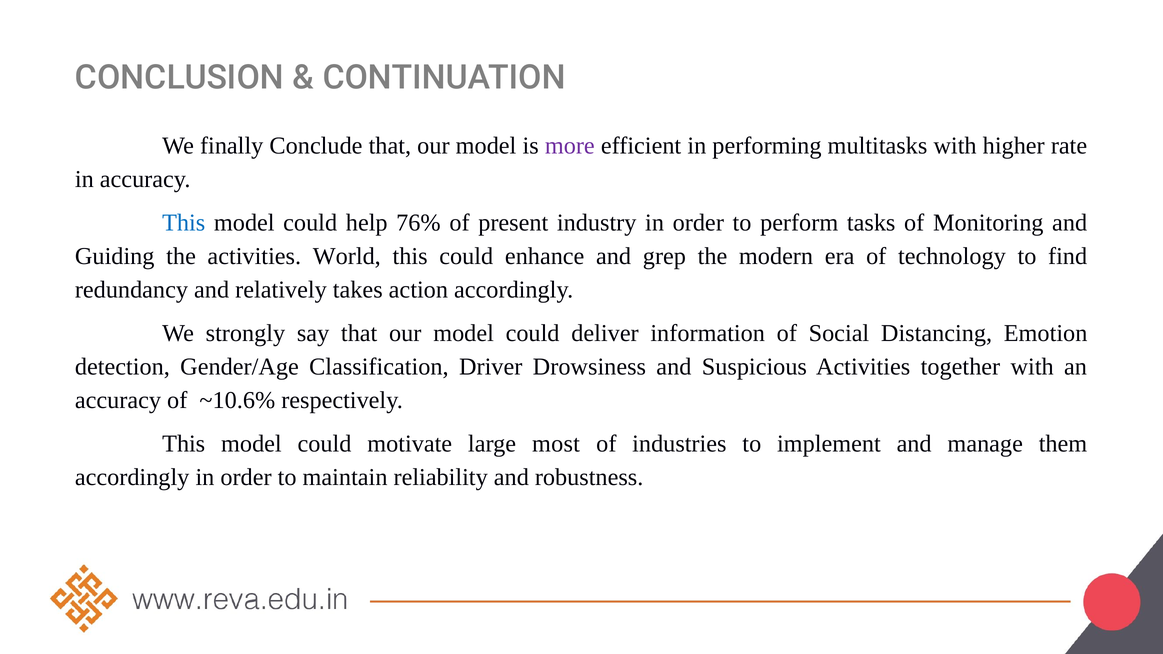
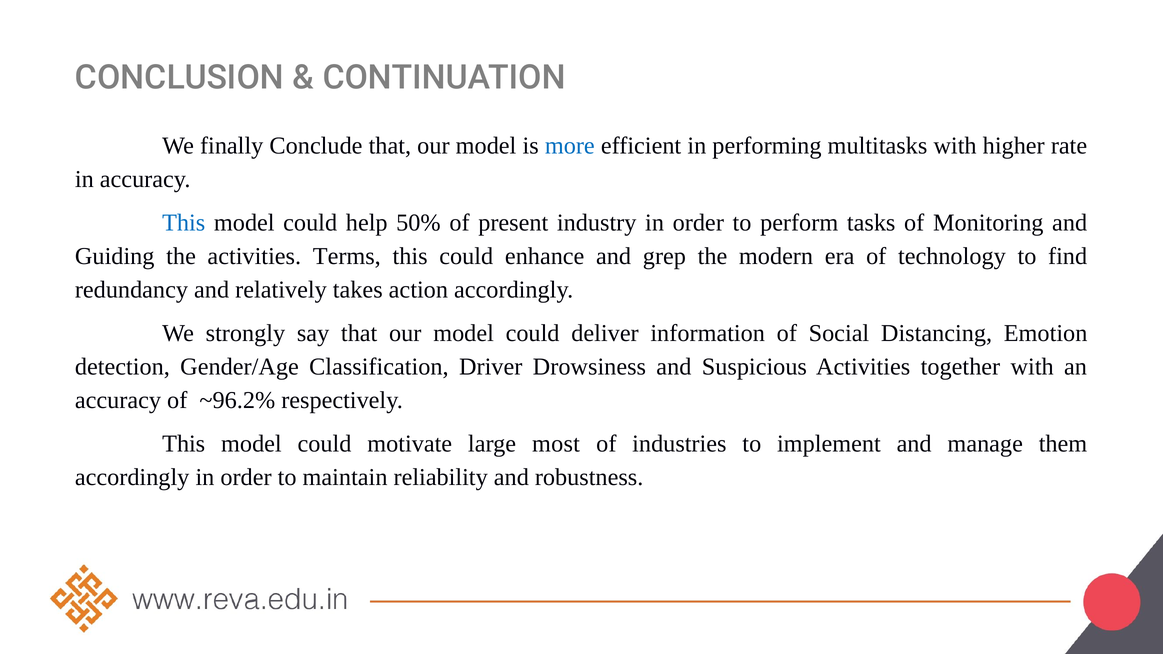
more colour: purple -> blue
76%: 76% -> 50%
World: World -> Terms
~10.6%: ~10.6% -> ~96.2%
